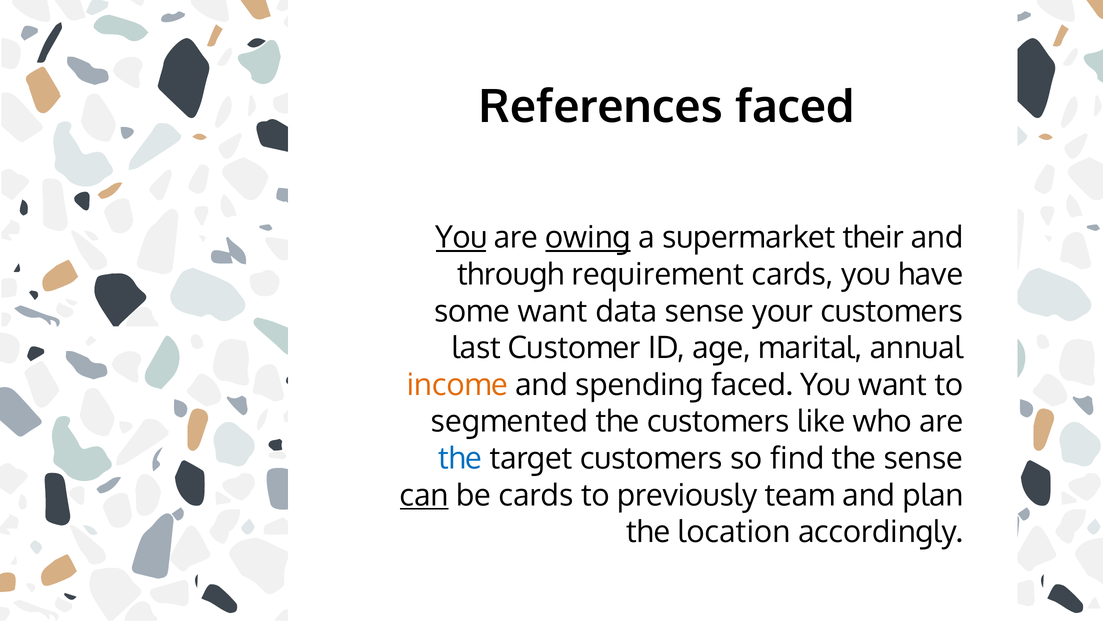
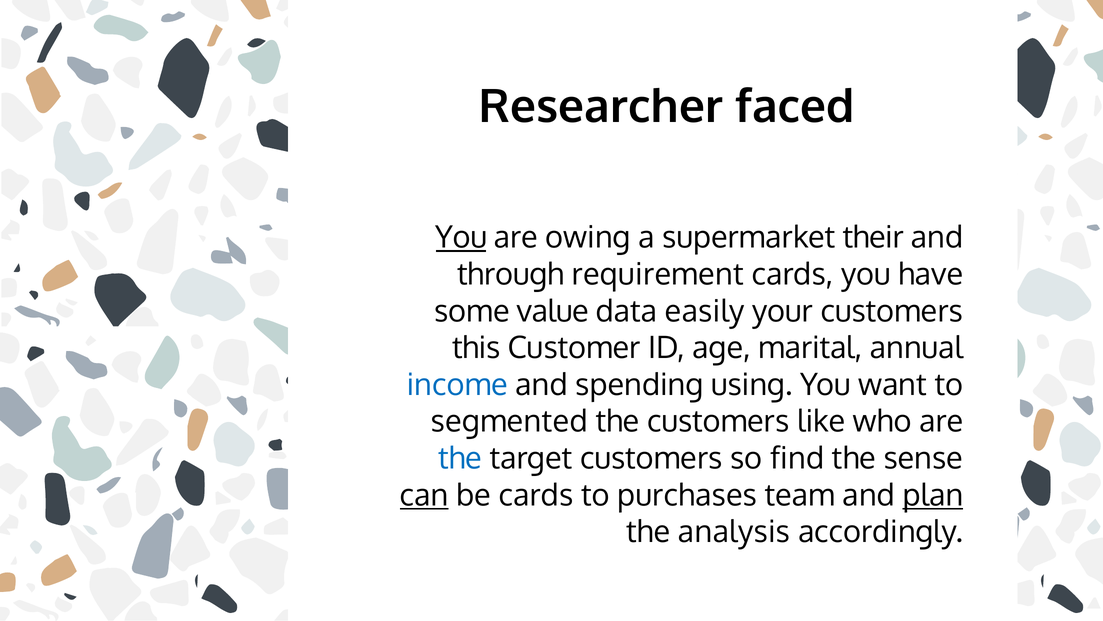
References: References -> Researcher
owing underline: present -> none
some want: want -> value
data sense: sense -> easily
last: last -> this
income colour: orange -> blue
spending faced: faced -> using
previously: previously -> purchases
plan underline: none -> present
location: location -> analysis
